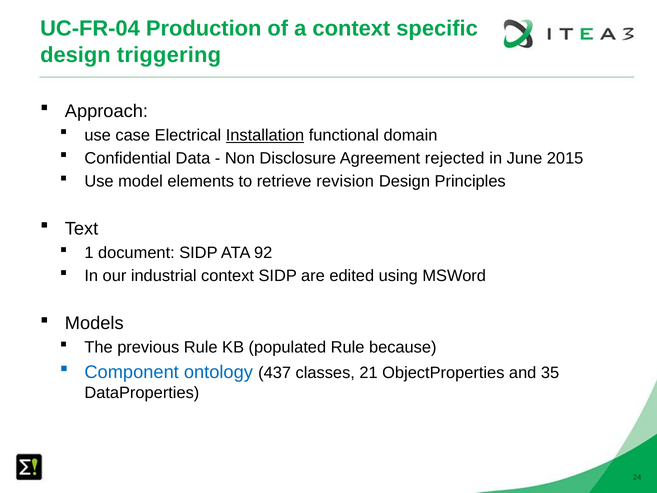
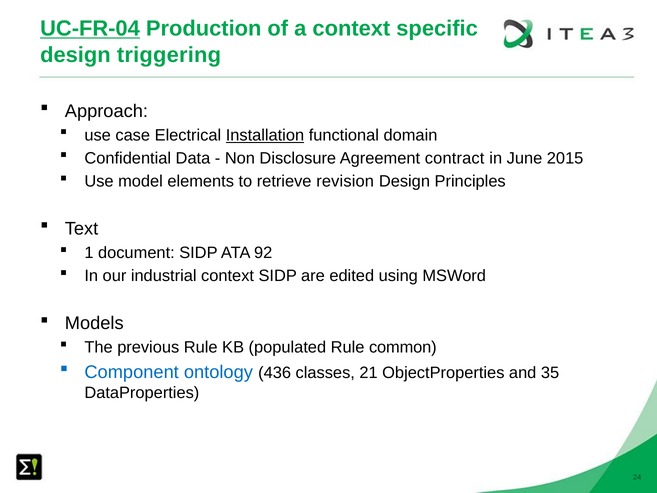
UC-FR-04 underline: none -> present
rejected: rejected -> contract
because: because -> common
437: 437 -> 436
